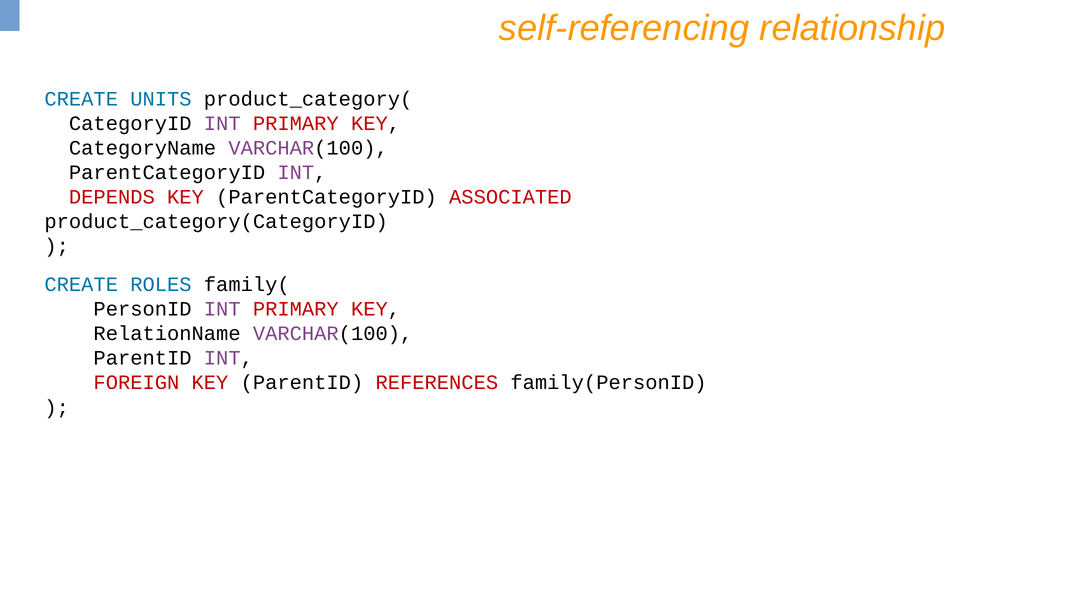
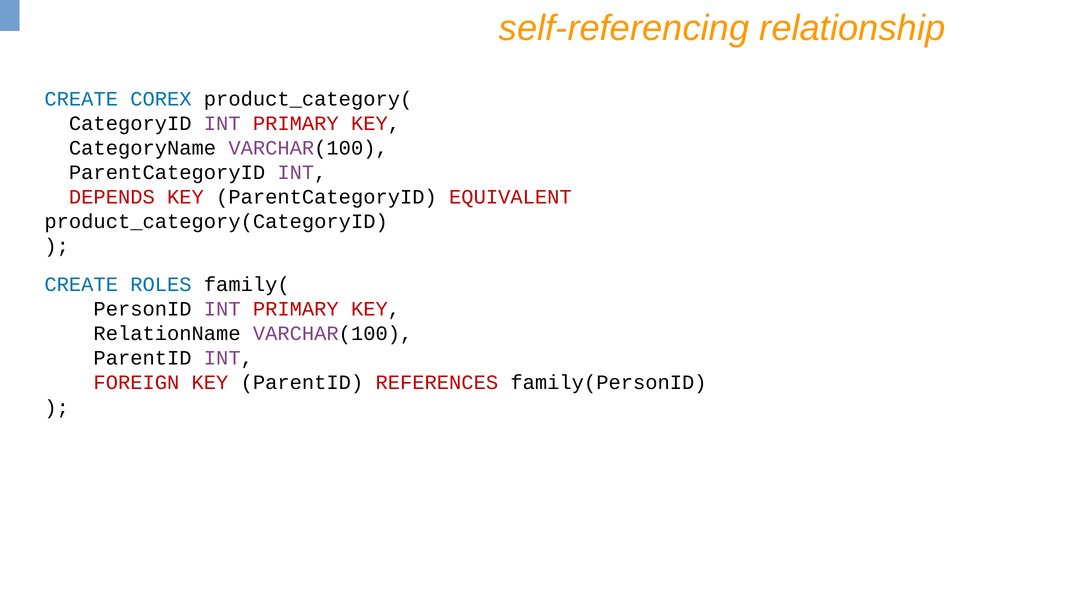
UNITS: UNITS -> COREX
ASSOCIATED: ASSOCIATED -> EQUIVALENT
